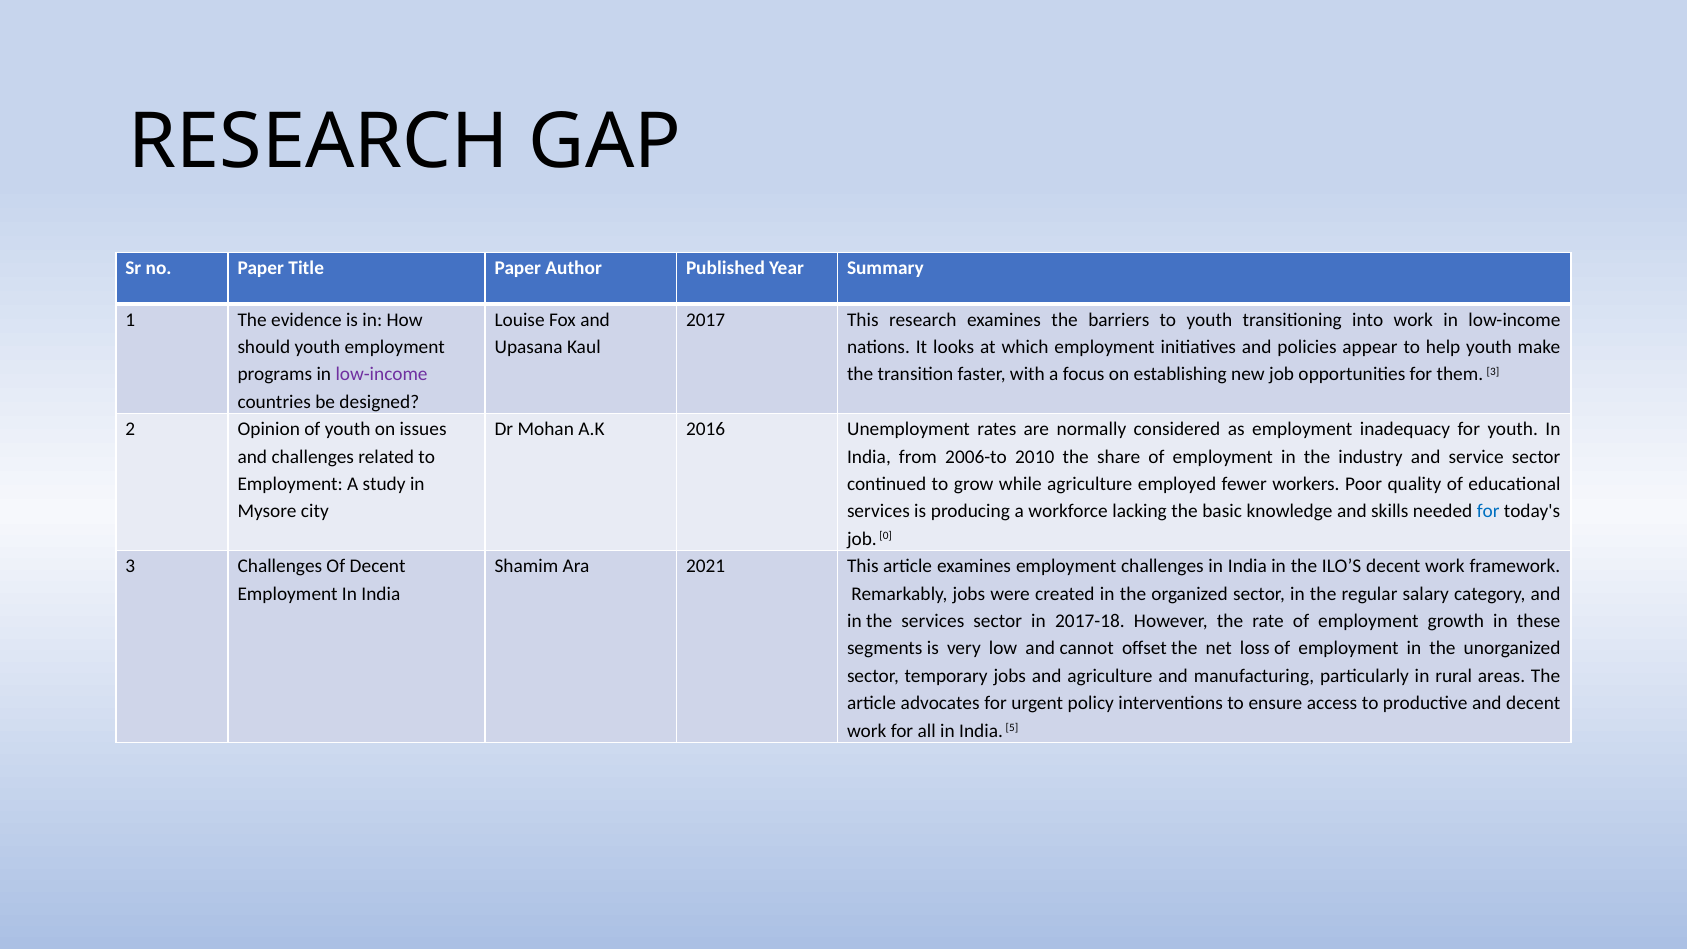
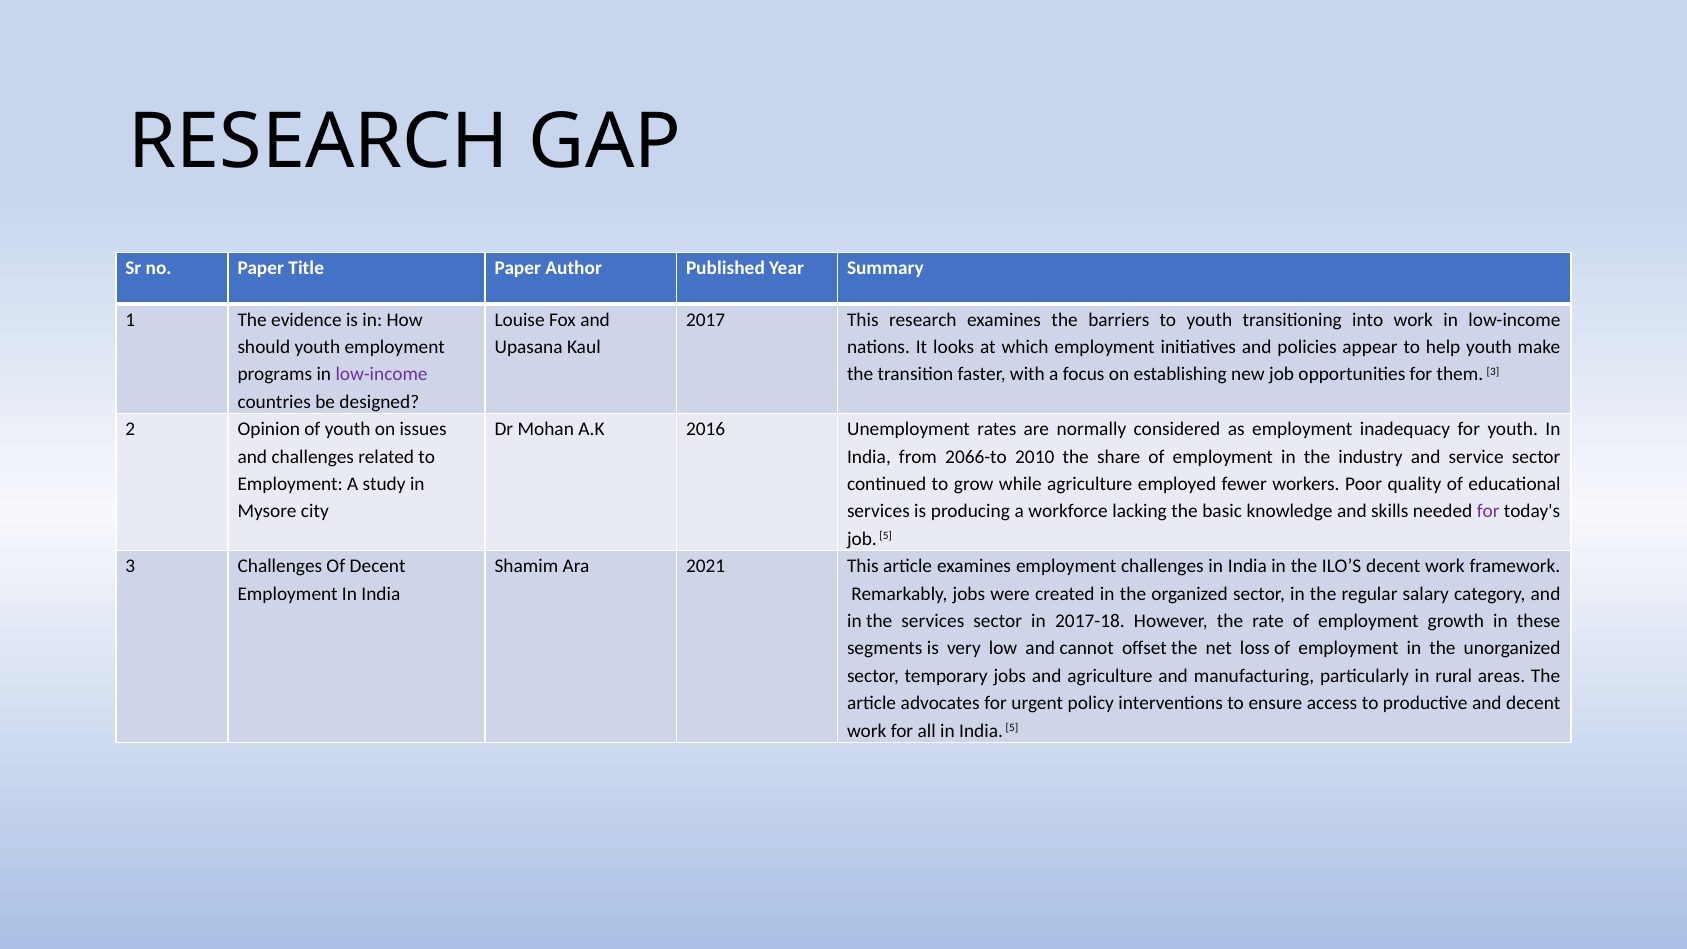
2006-to: 2006-to -> 2066-to
for at (1488, 511) colour: blue -> purple
job 0: 0 -> 5
